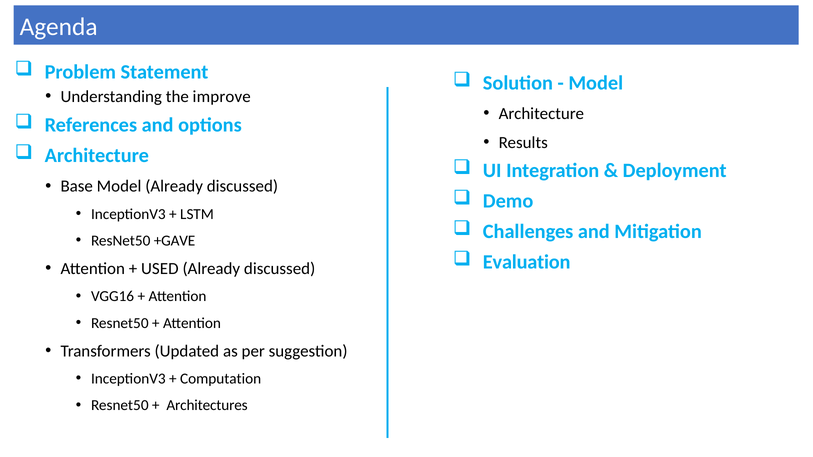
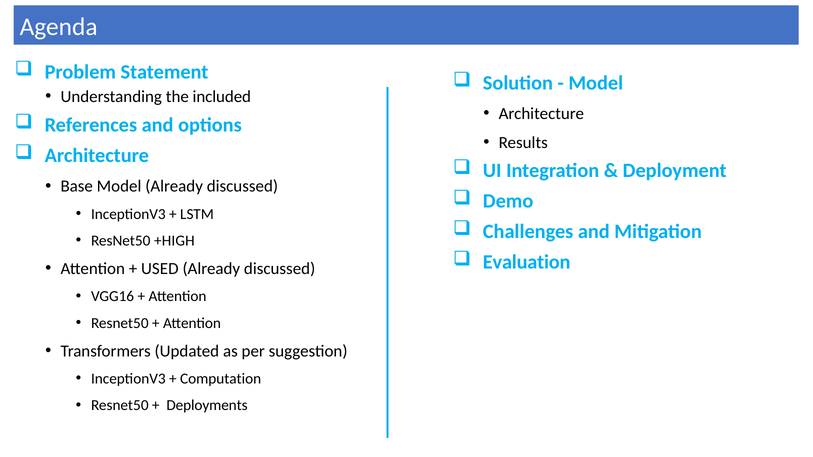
improve: improve -> included
+GAVE: +GAVE -> +HIGH
Architectures: Architectures -> Deployments
